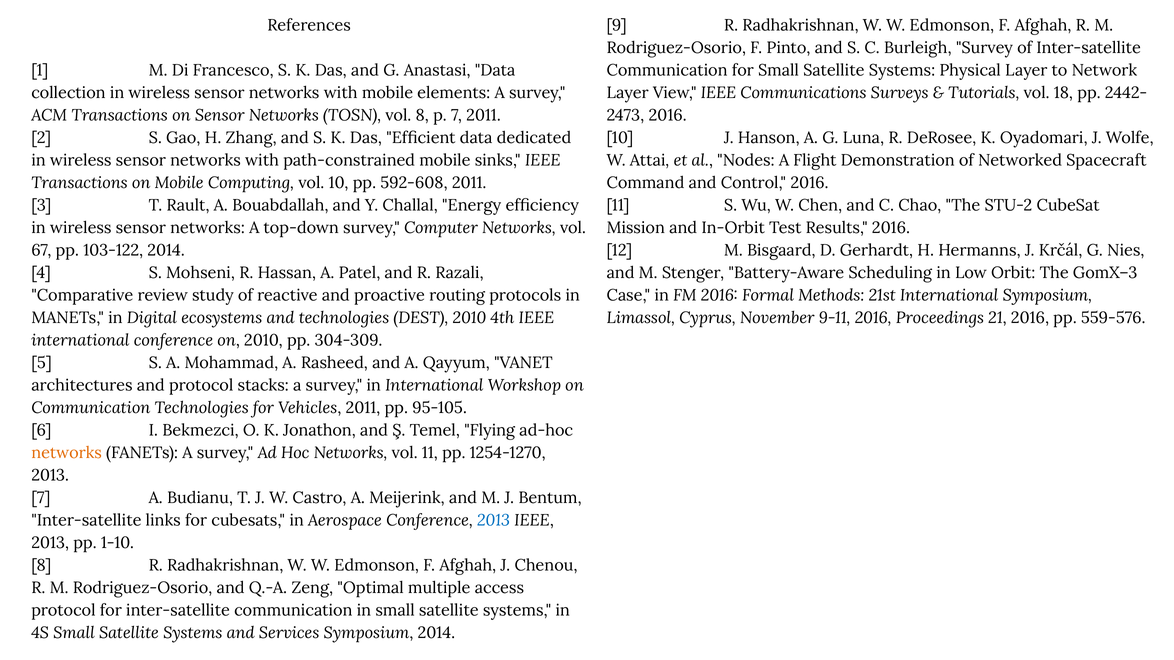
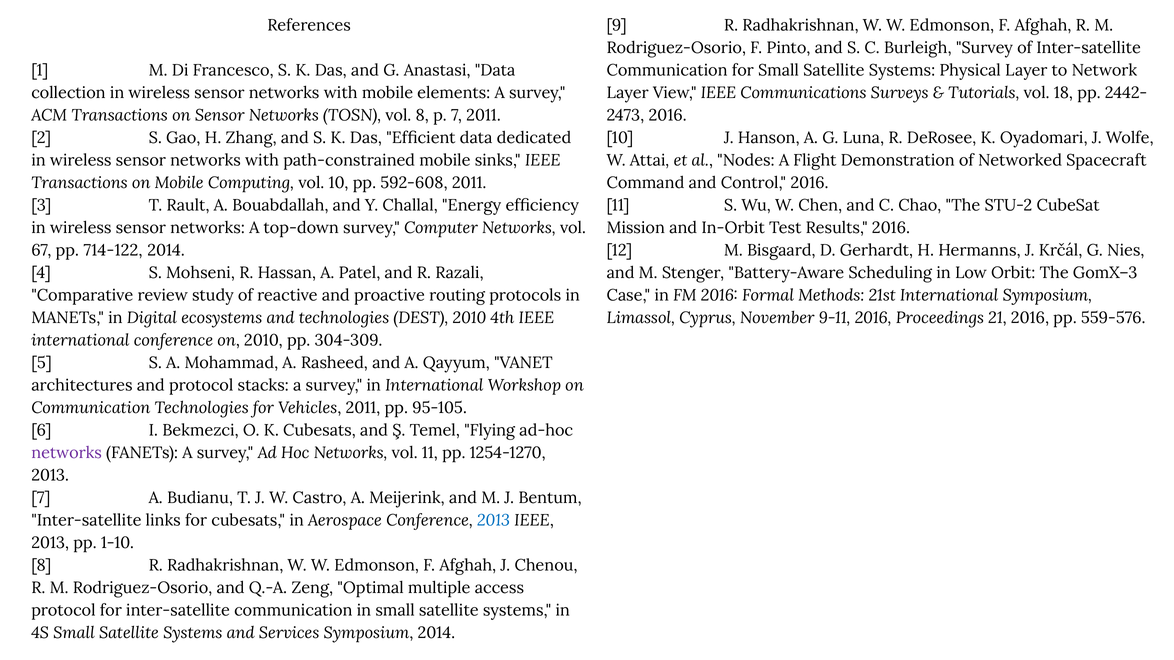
103-122: 103-122 -> 714-122
K Jonathon: Jonathon -> Cubesats
networks at (67, 453) colour: orange -> purple
